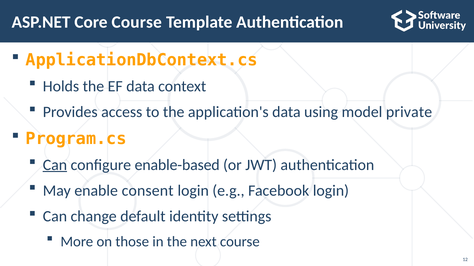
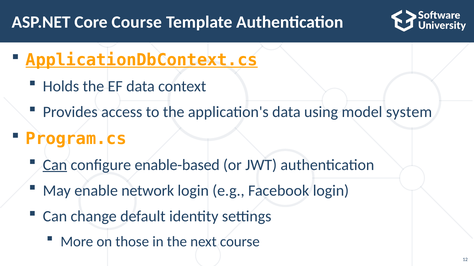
ApplicationDbContext.cs underline: none -> present
private: private -> system
consent: consent -> network
